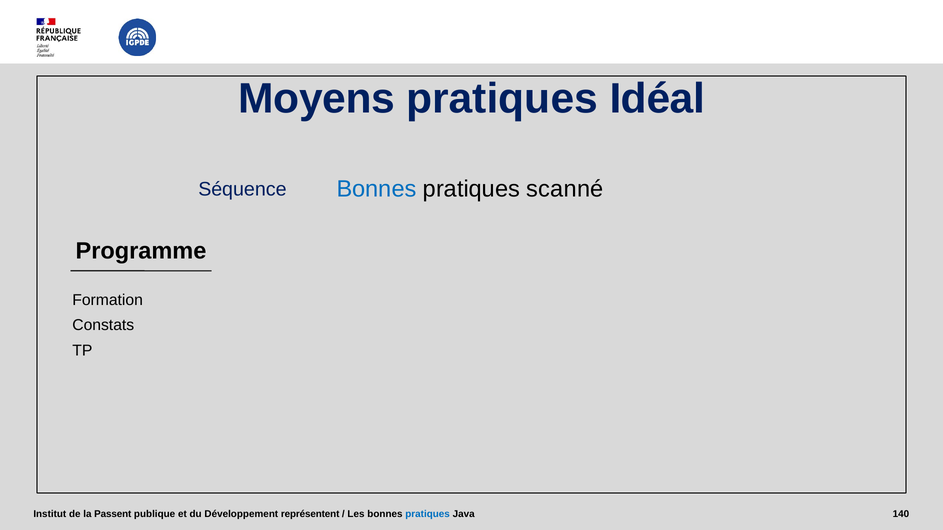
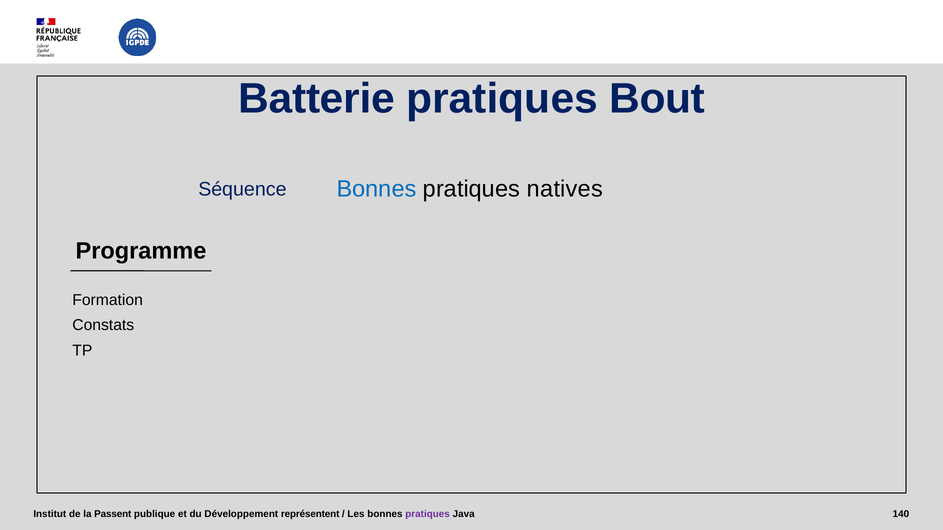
Moyens: Moyens -> Batterie
Idéal: Idéal -> Bout
scanné: scanné -> natives
pratiques at (428, 514) colour: blue -> purple
